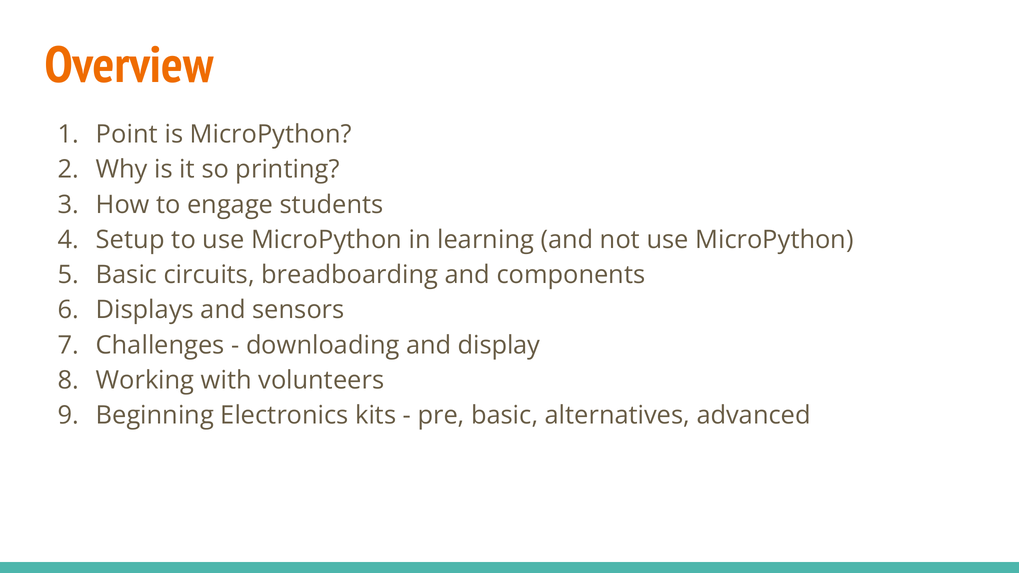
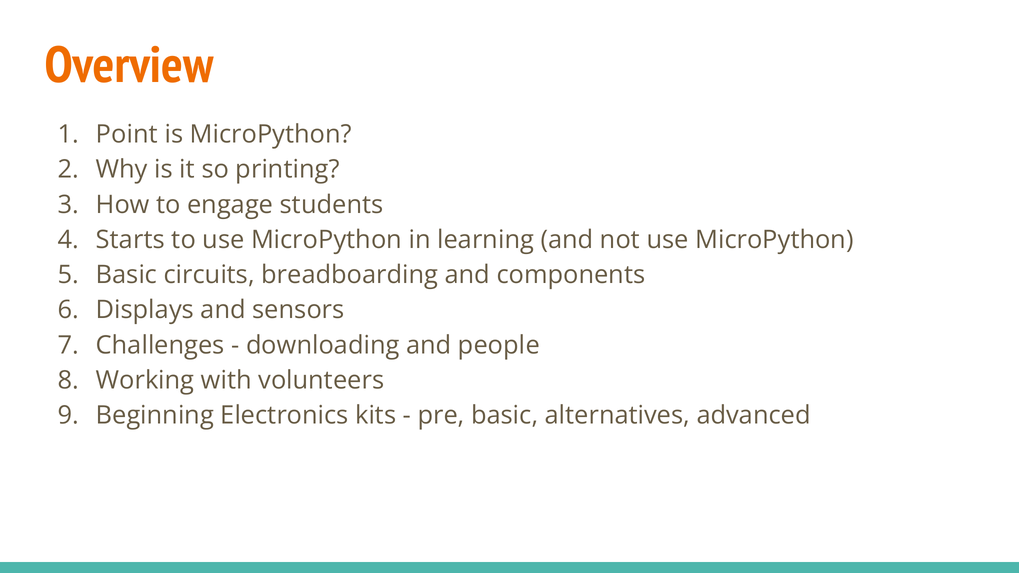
Setup: Setup -> Starts
display: display -> people
